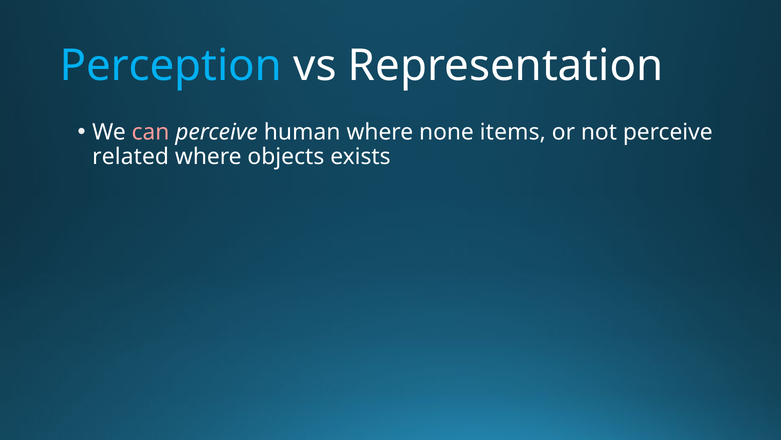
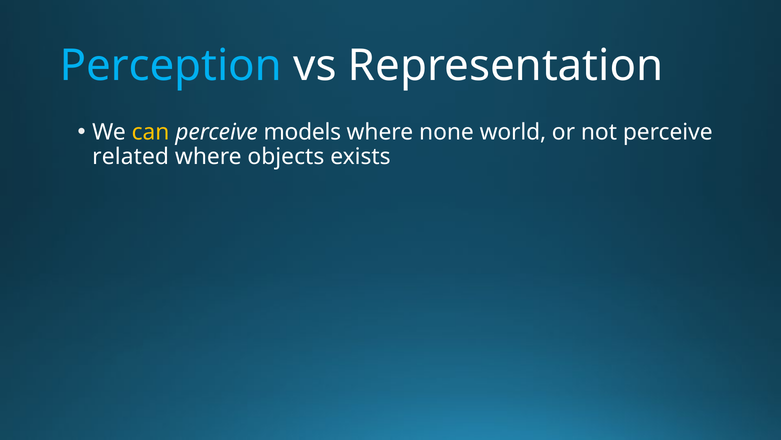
can colour: pink -> yellow
human: human -> models
items: items -> world
